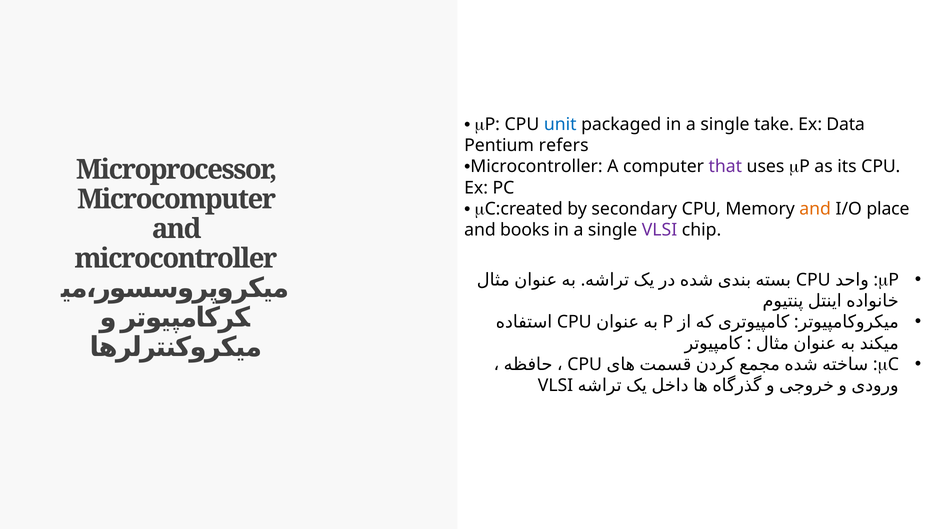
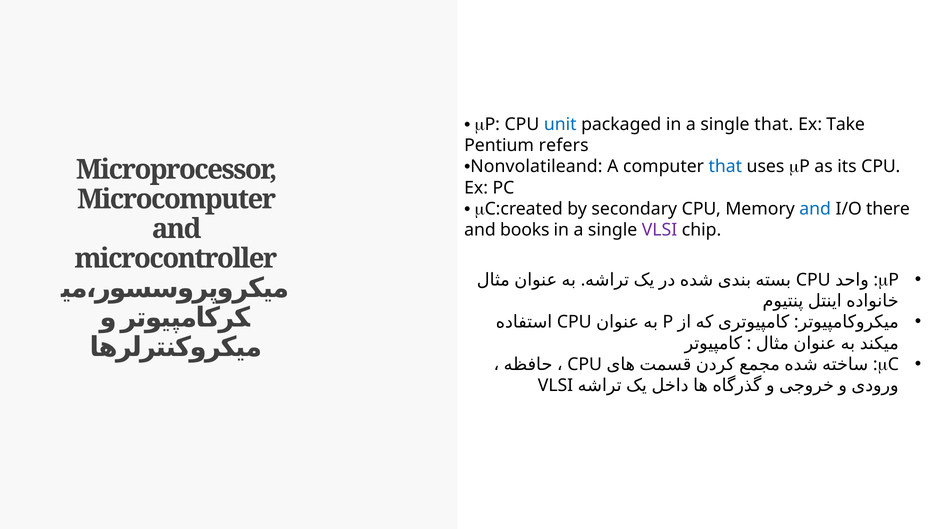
single take: take -> that
Data: Data -> Take
Microcontroller at (536, 167): Microcontroller -> Nonvolatileand
that at (725, 167) colour: purple -> blue
and at (815, 209) colour: orange -> blue
place: place -> there
